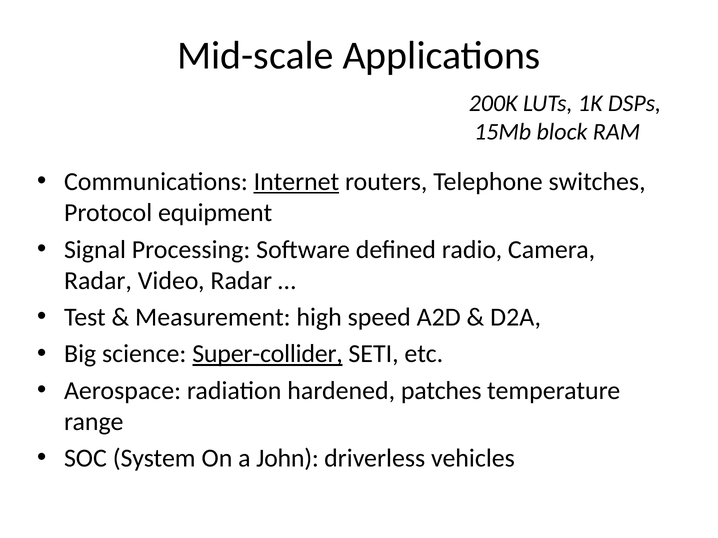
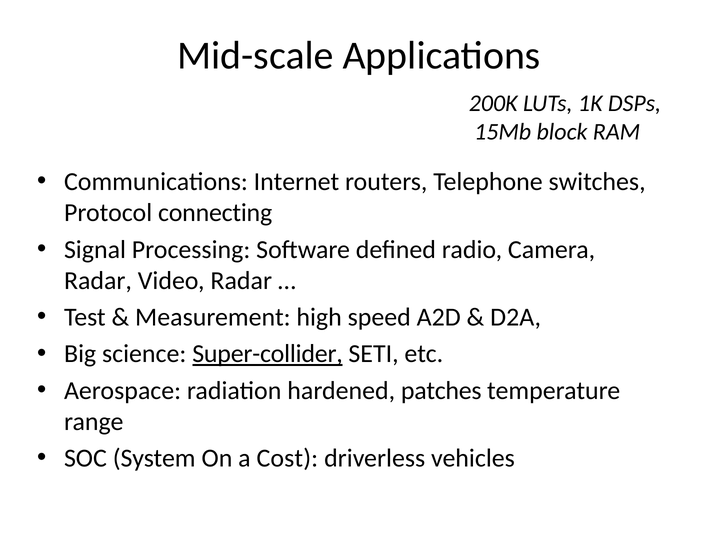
Internet underline: present -> none
equipment: equipment -> connecting
John: John -> Cost
